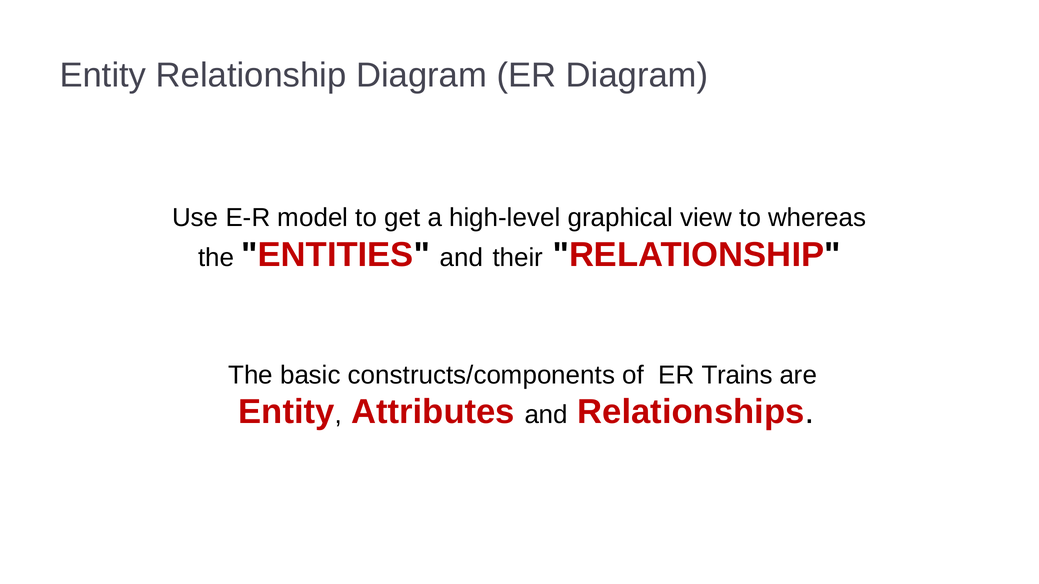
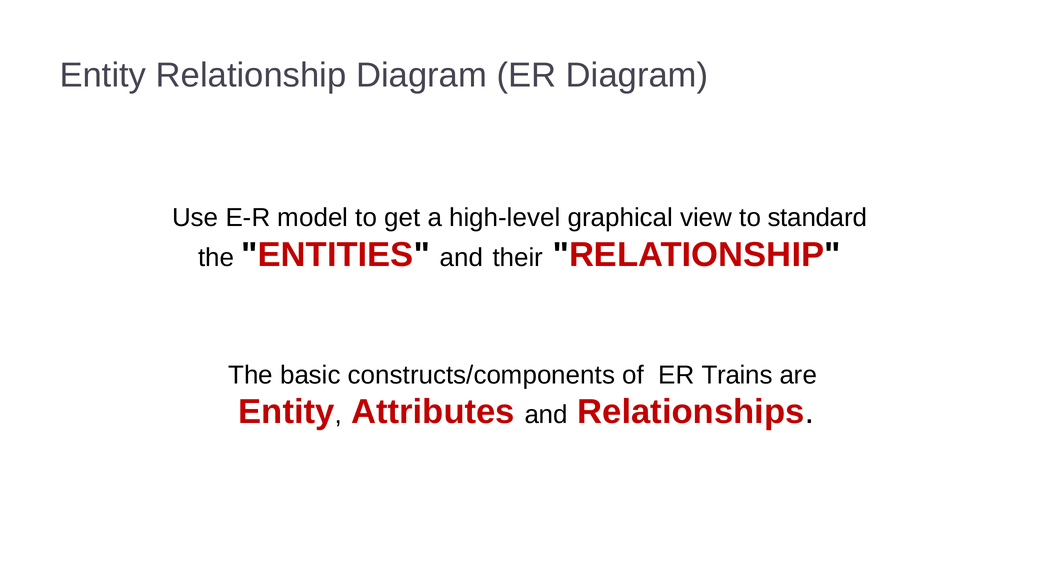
whereas: whereas -> standard
